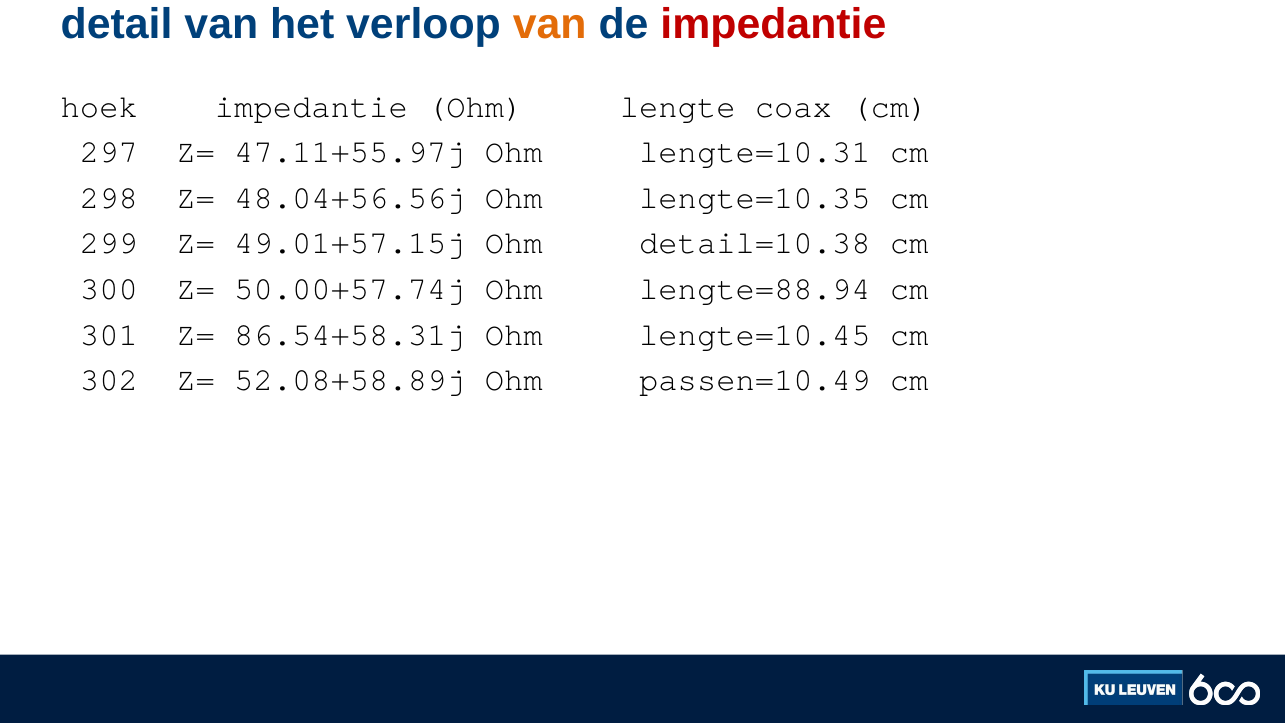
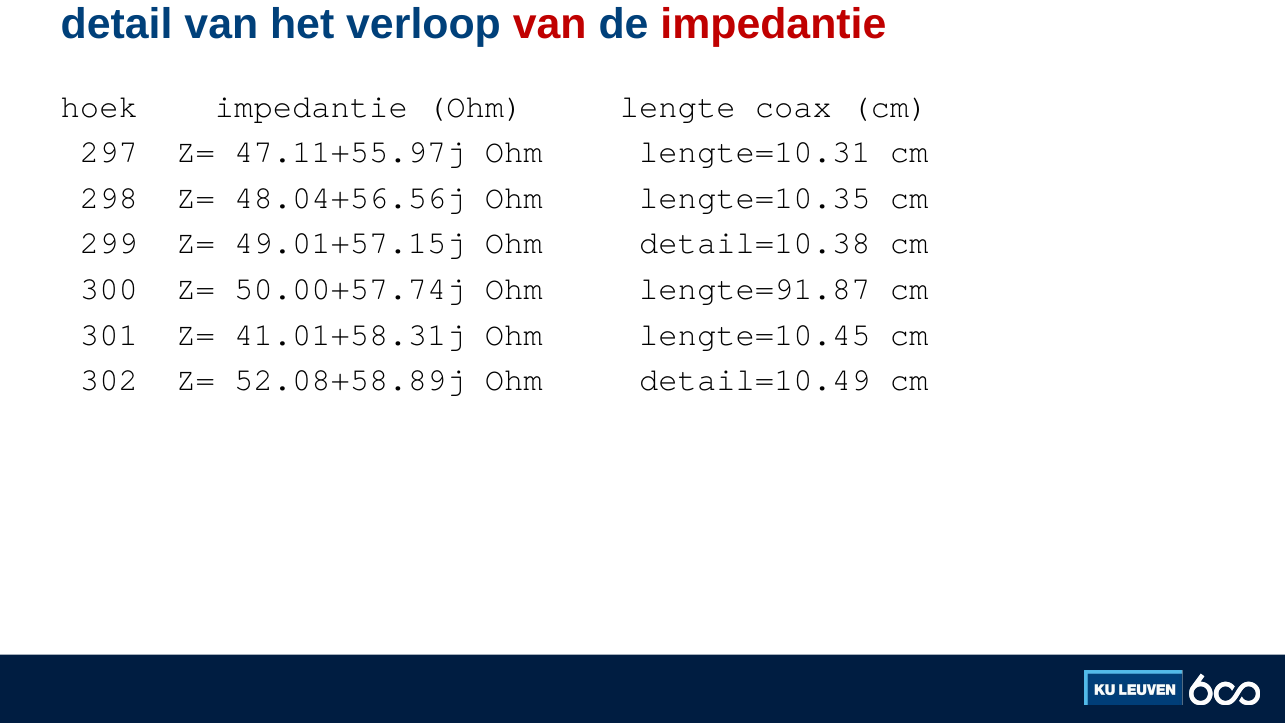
van at (550, 25) colour: orange -> red
lengte=88.94: lengte=88.94 -> lengte=91.87
86.54+58.31j: 86.54+58.31j -> 41.01+58.31j
passen=10.49: passen=10.49 -> detail=10.49
